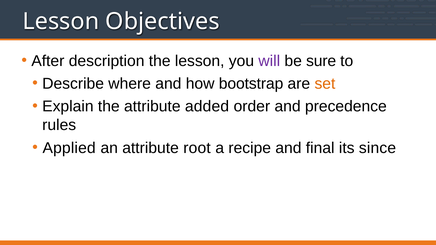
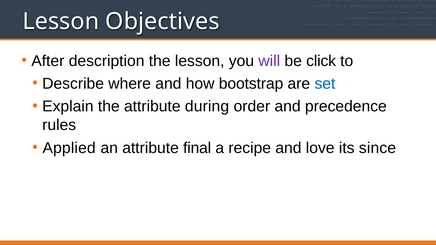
sure: sure -> click
set colour: orange -> blue
added: added -> during
root: root -> final
final: final -> love
